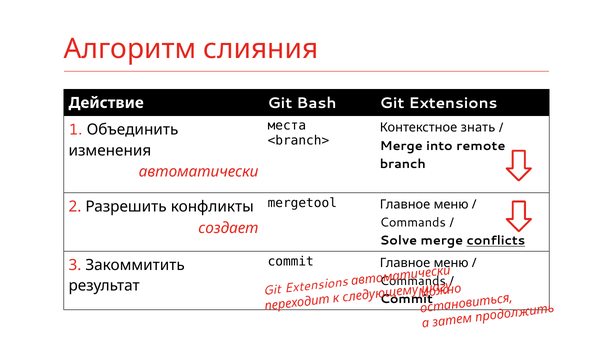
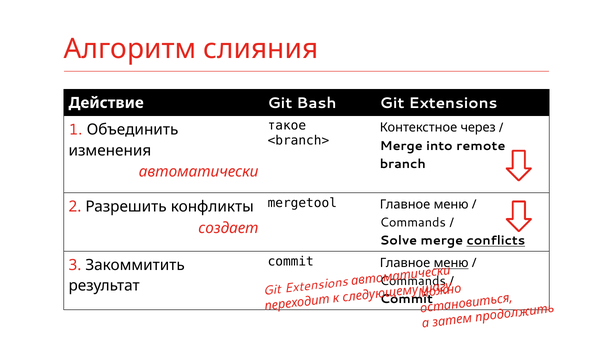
места: места -> такое
знать: знать -> через
меню at (451, 263) underline: none -> present
